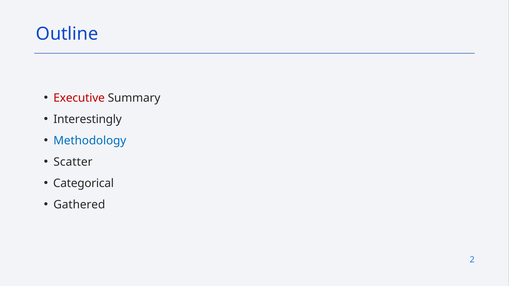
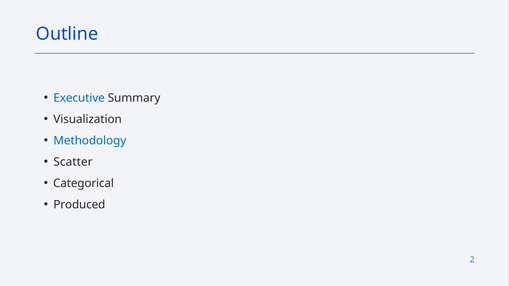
Executive colour: red -> blue
Interestingly: Interestingly -> Visualization
Gathered: Gathered -> Produced
